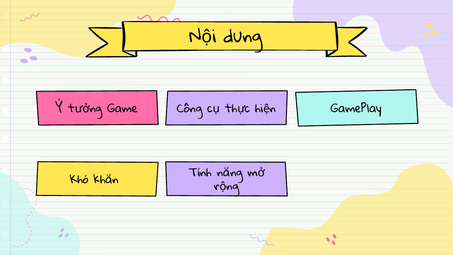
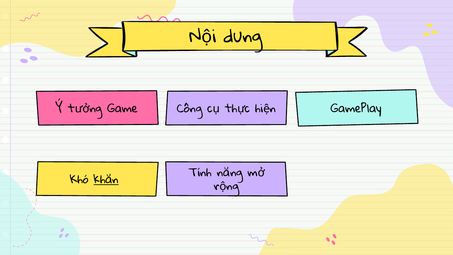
khăn underline: none -> present
